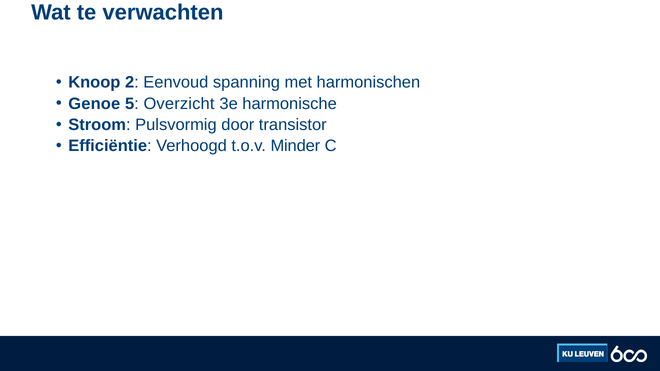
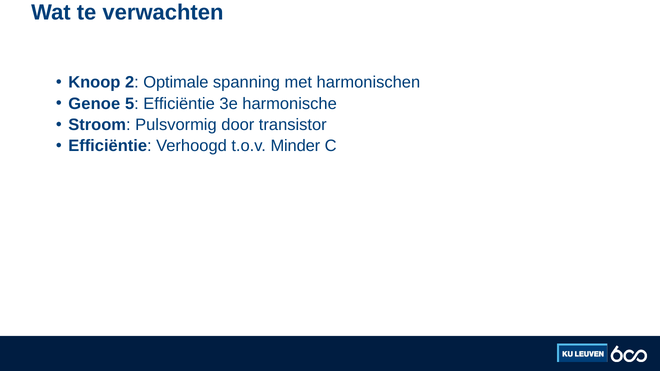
Eenvoud: Eenvoud -> Optimale
5 Overzicht: Overzicht -> Efficiëntie
